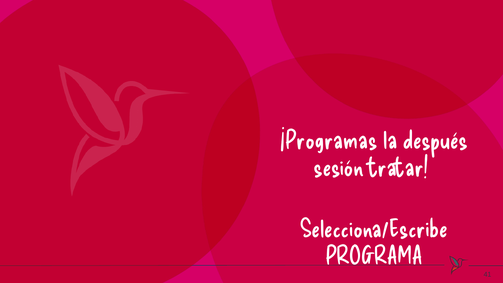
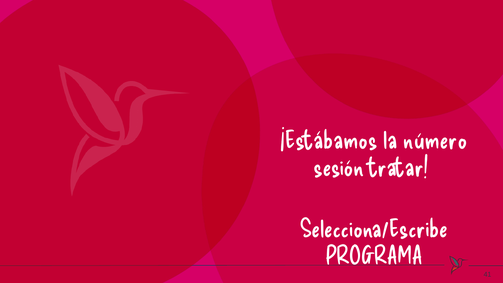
¡Programas: ¡Programas -> ¡Estábamos
después: después -> número
